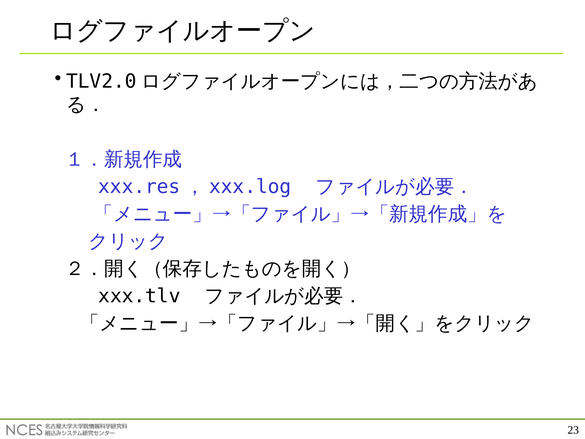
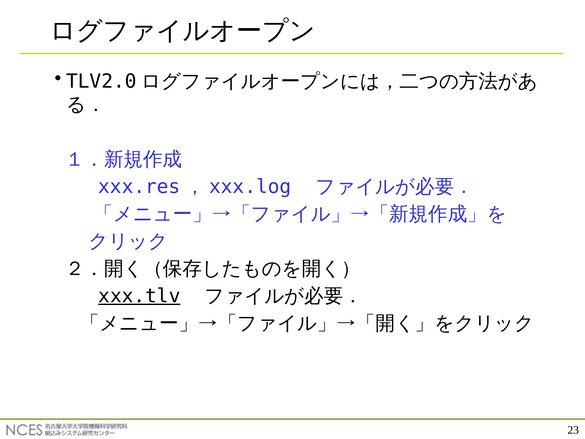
xxx.tlv underline: none -> present
